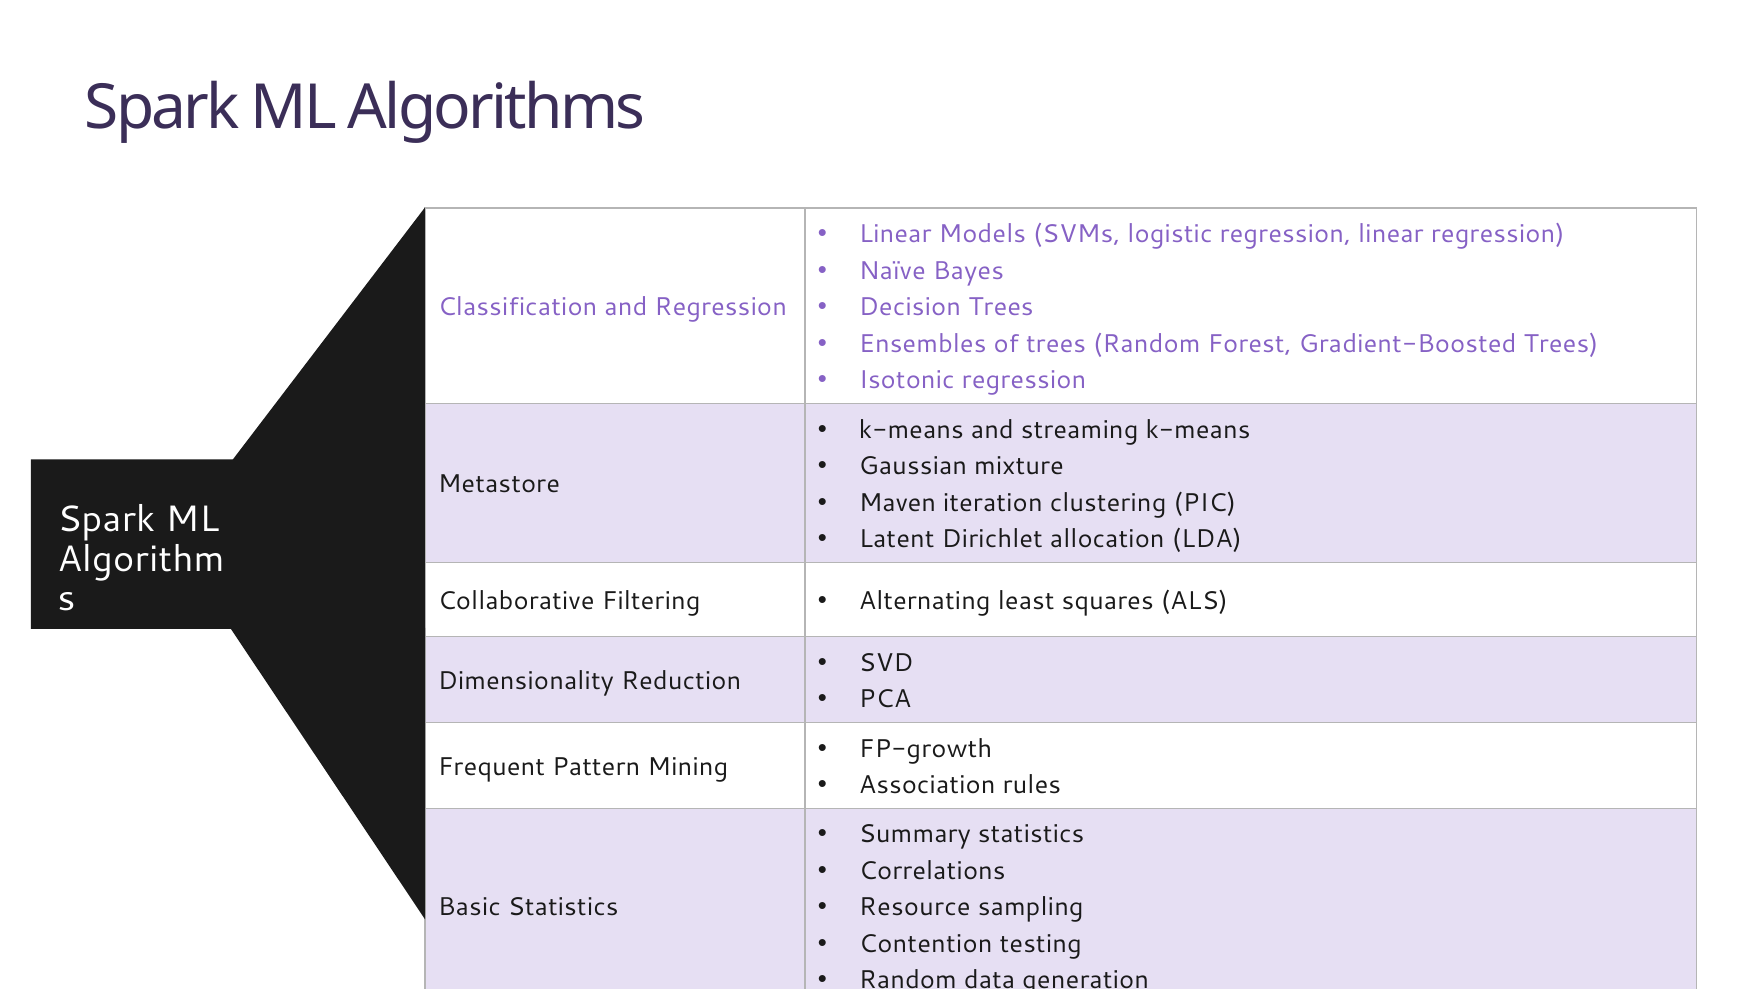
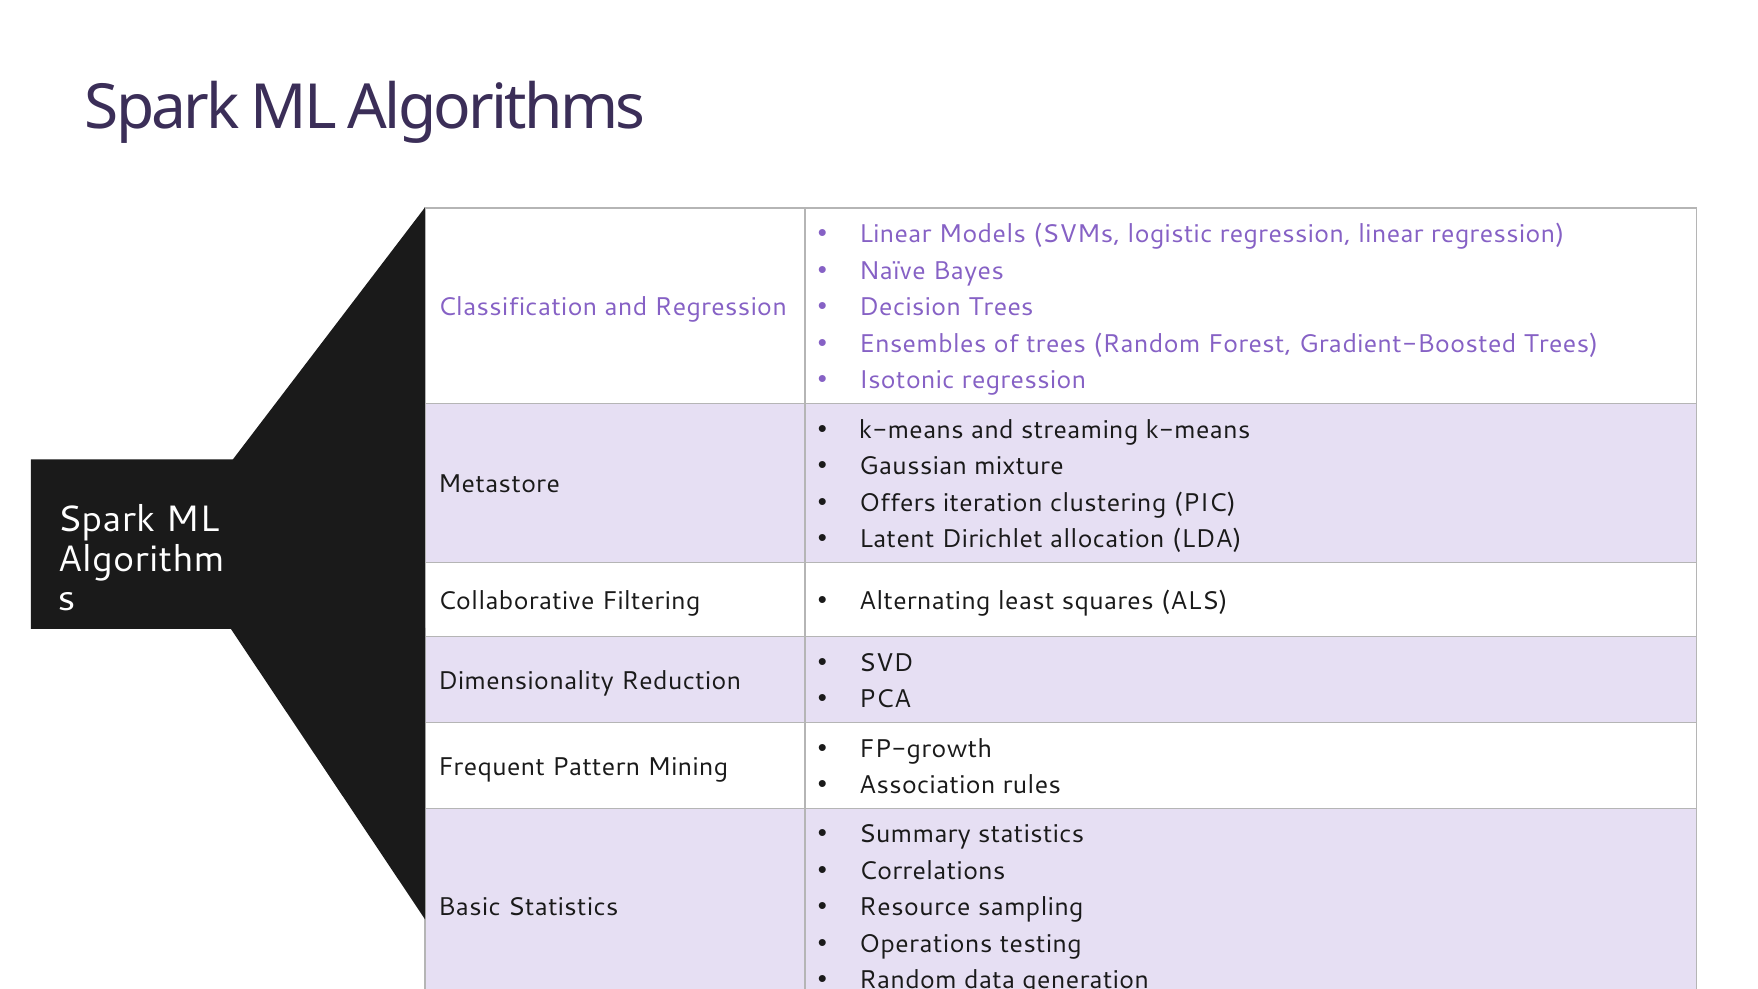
Maven: Maven -> Offers
Contention: Contention -> Operations
